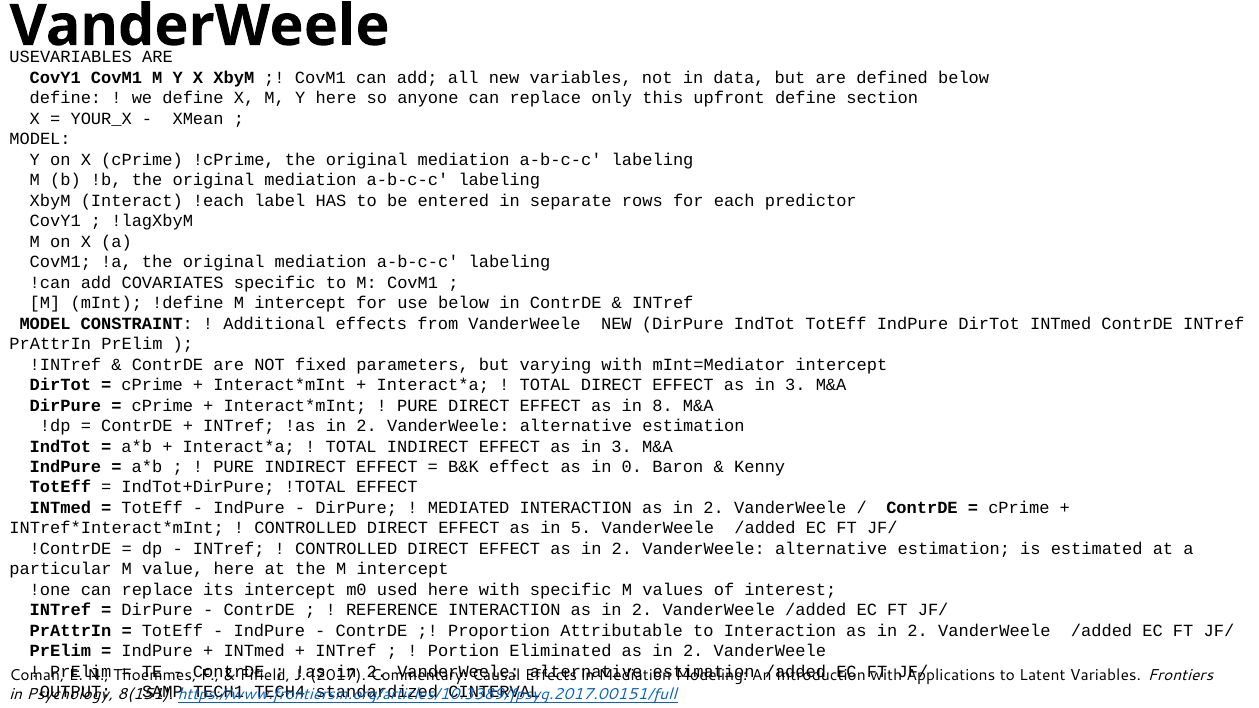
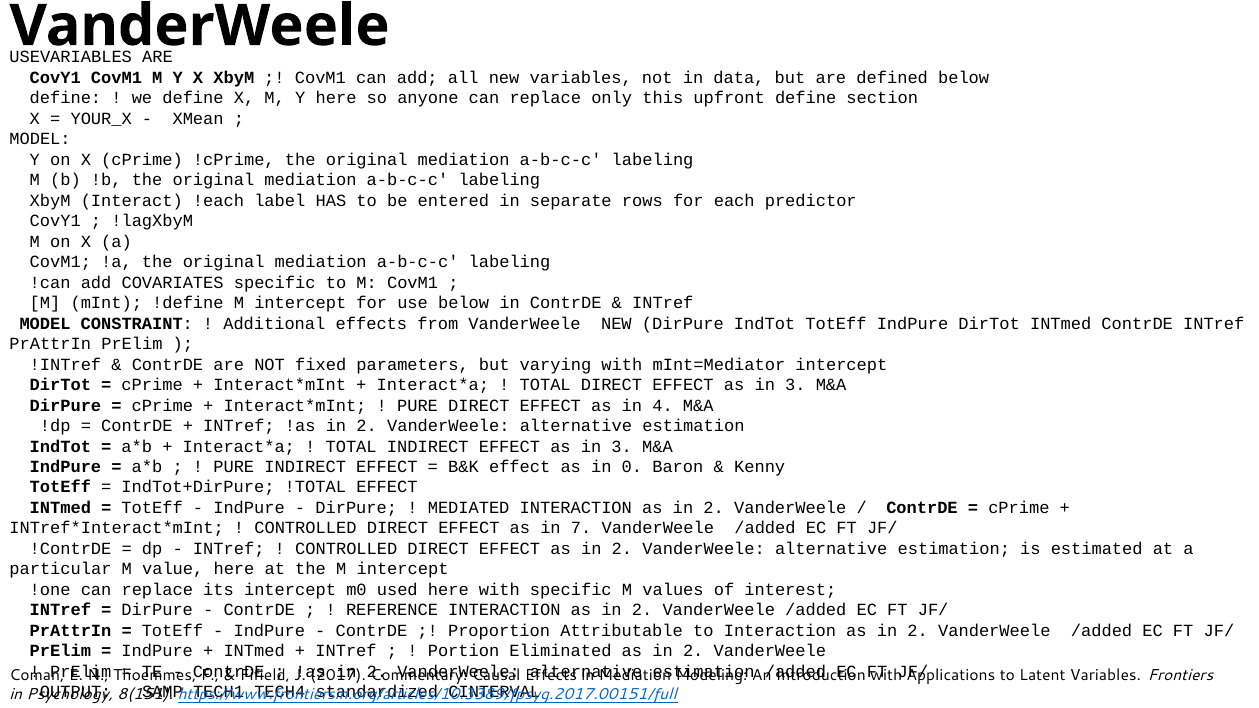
8: 8 -> 4
5: 5 -> 7
